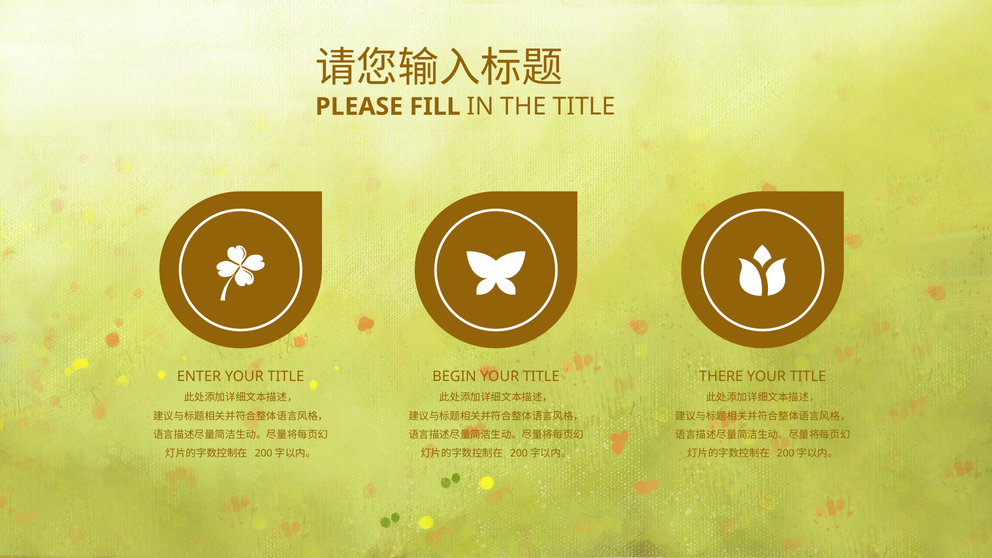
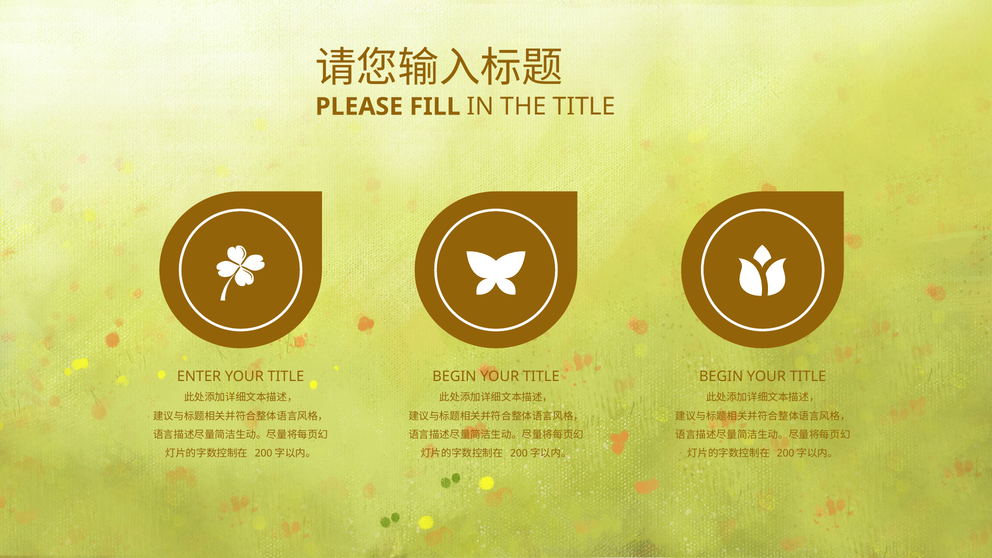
THERE at (721, 377): THERE -> BEGIN
